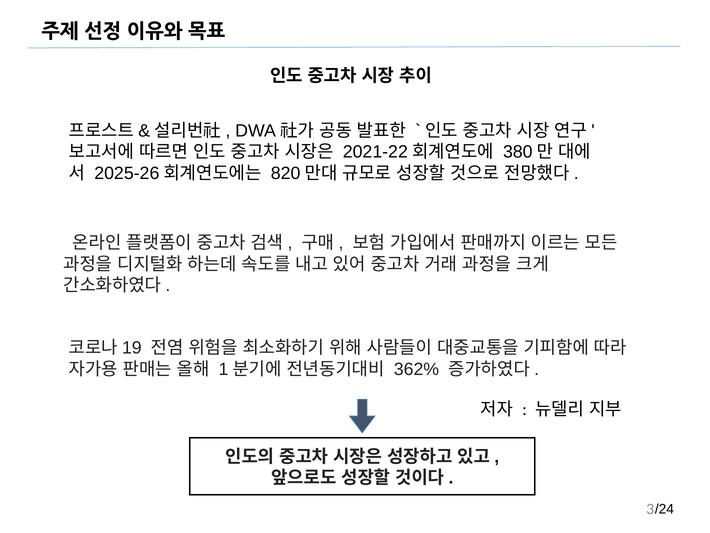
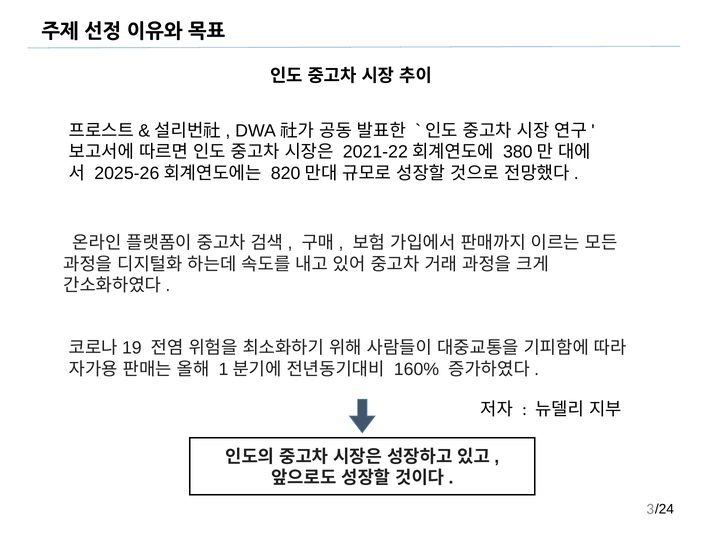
362%: 362% -> 160%
